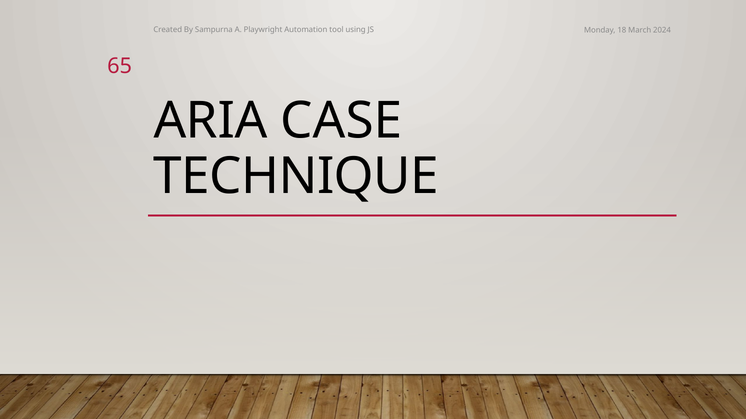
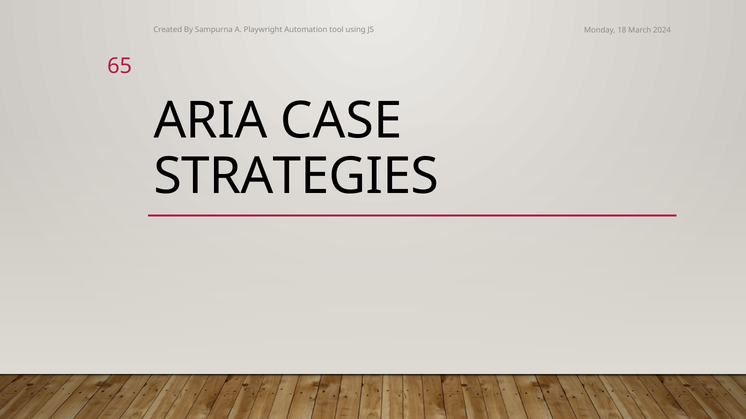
TECHNIQUE: TECHNIQUE -> STRATEGIES
